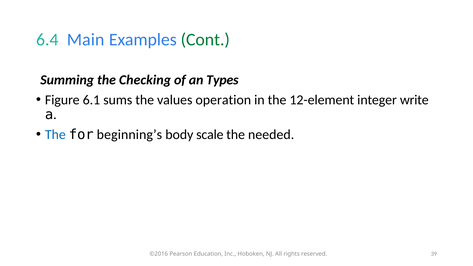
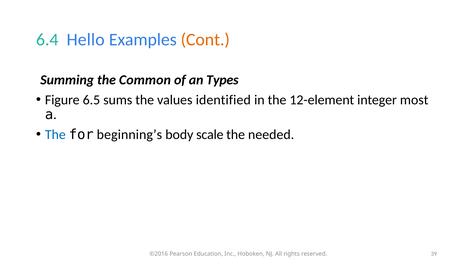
Main: Main -> Hello
Cont colour: green -> orange
Checking: Checking -> Common
6.1: 6.1 -> 6.5
operation: operation -> identified
write: write -> most
